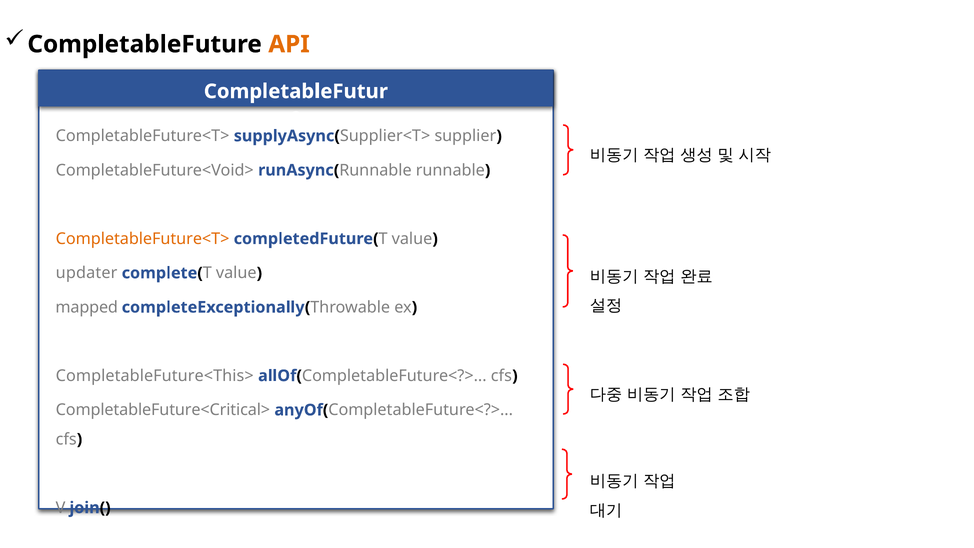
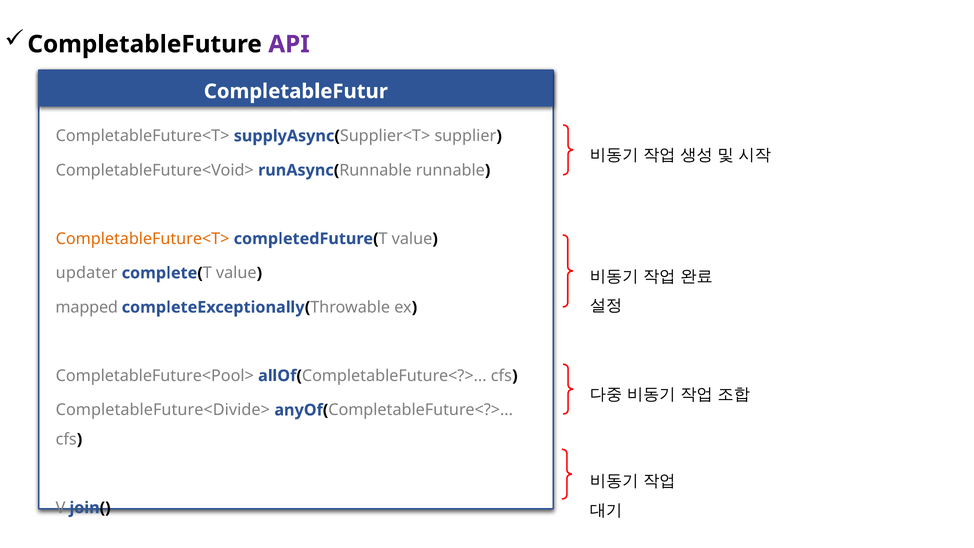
API colour: orange -> purple
CompletableFuture<This>: CompletableFuture<This> -> CompletableFuture<Pool>
CompletableFuture<Critical>: CompletableFuture<Critical> -> CompletableFuture<Divide>
